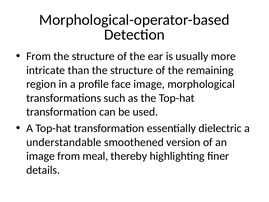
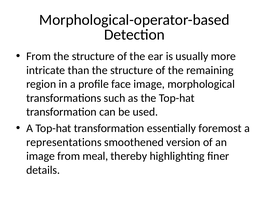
dielectric: dielectric -> foremost
understandable: understandable -> representations
